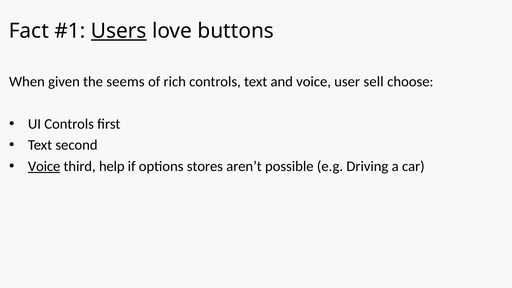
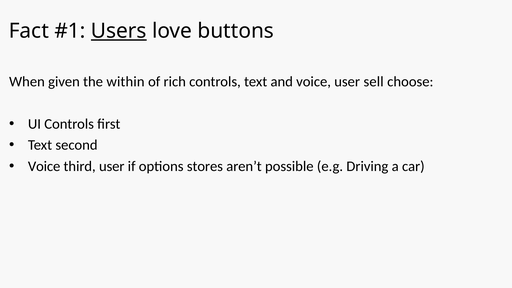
seems: seems -> within
Voice at (44, 166) underline: present -> none
third help: help -> user
